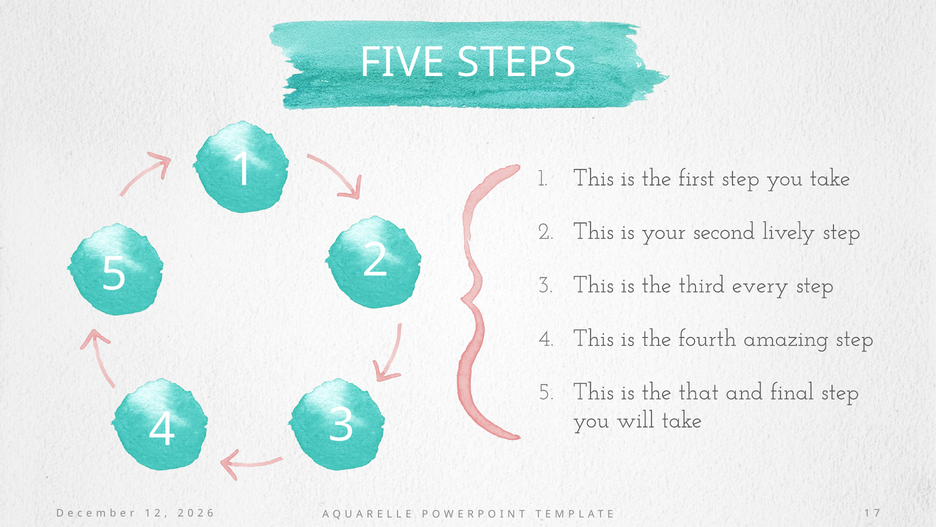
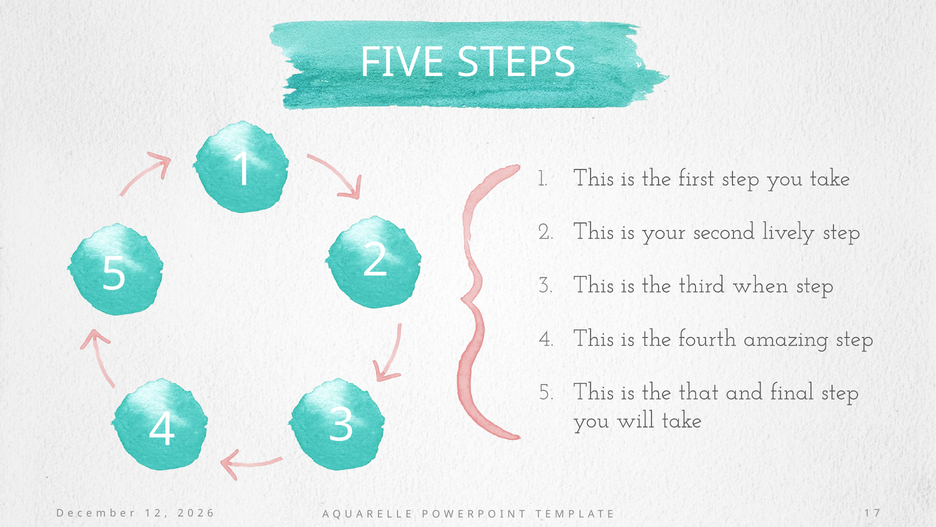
every: every -> when
